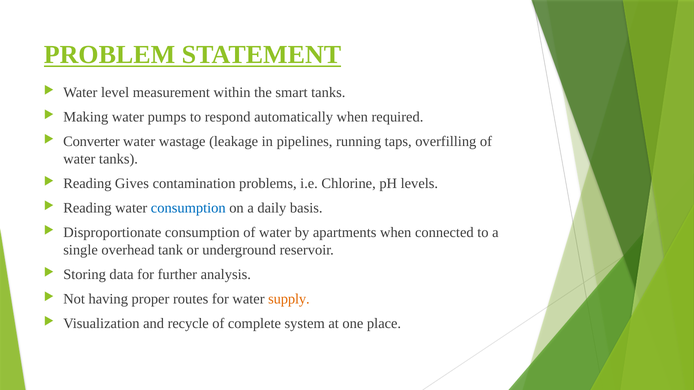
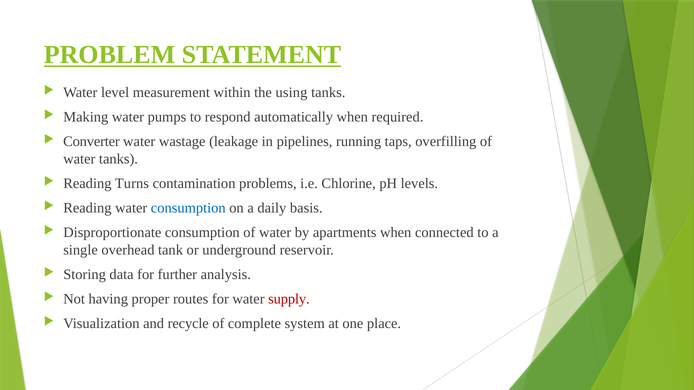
smart: smart -> using
Gives: Gives -> Turns
supply colour: orange -> red
